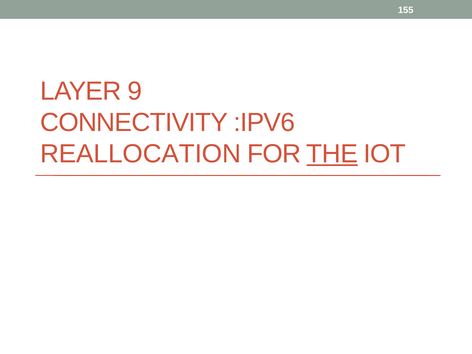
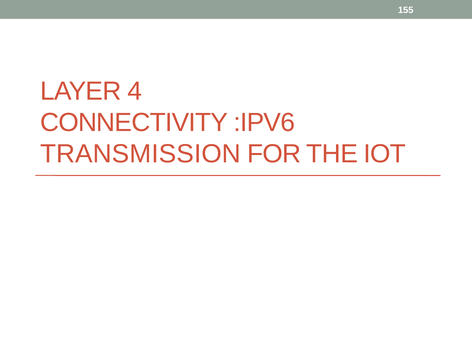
9: 9 -> 4
REALLOCATION: REALLOCATION -> TRANSMISSION
THE underline: present -> none
